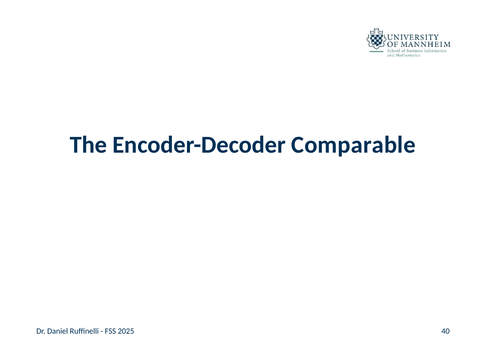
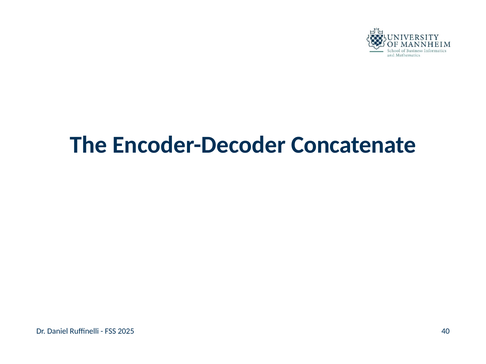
Comparable: Comparable -> Concatenate
